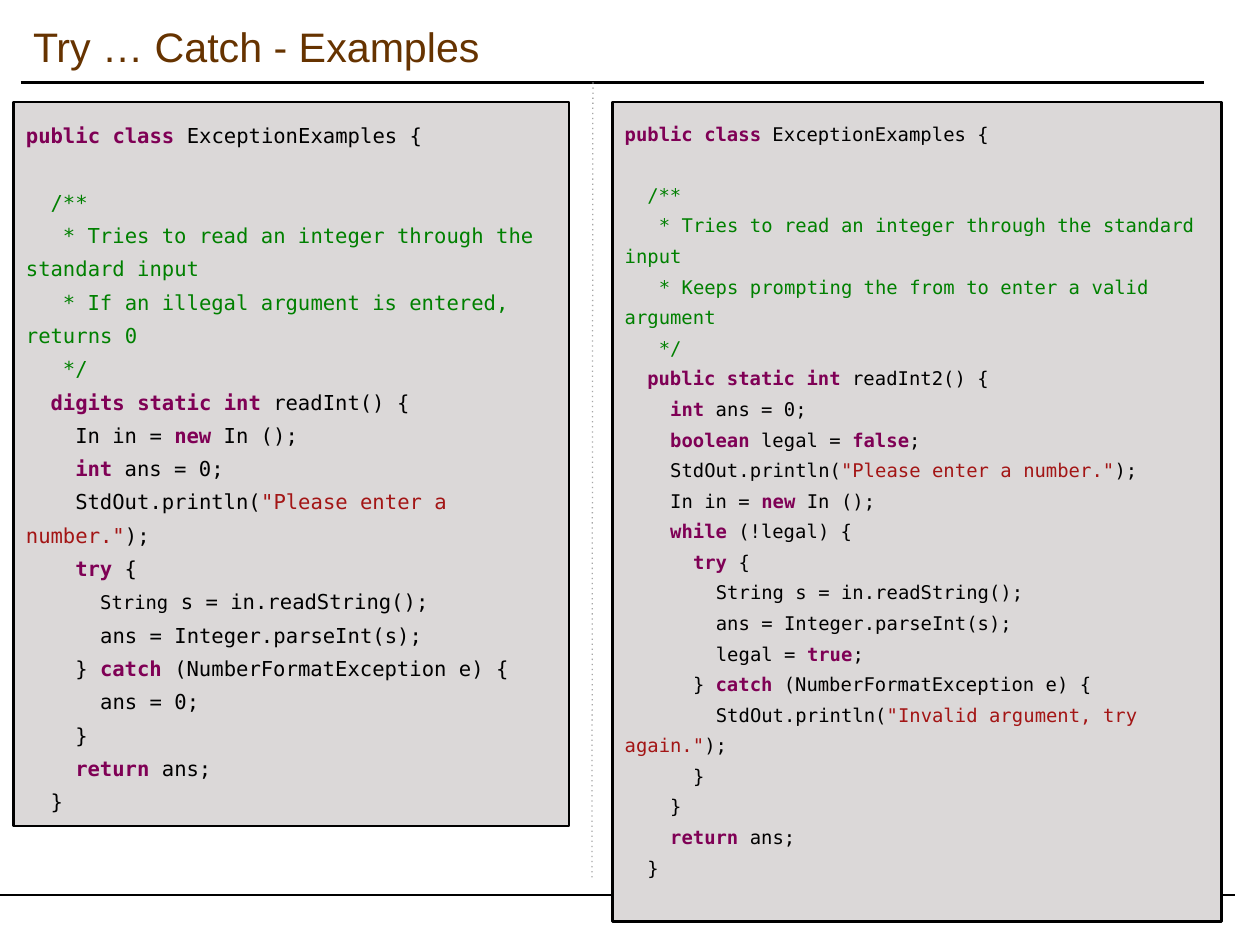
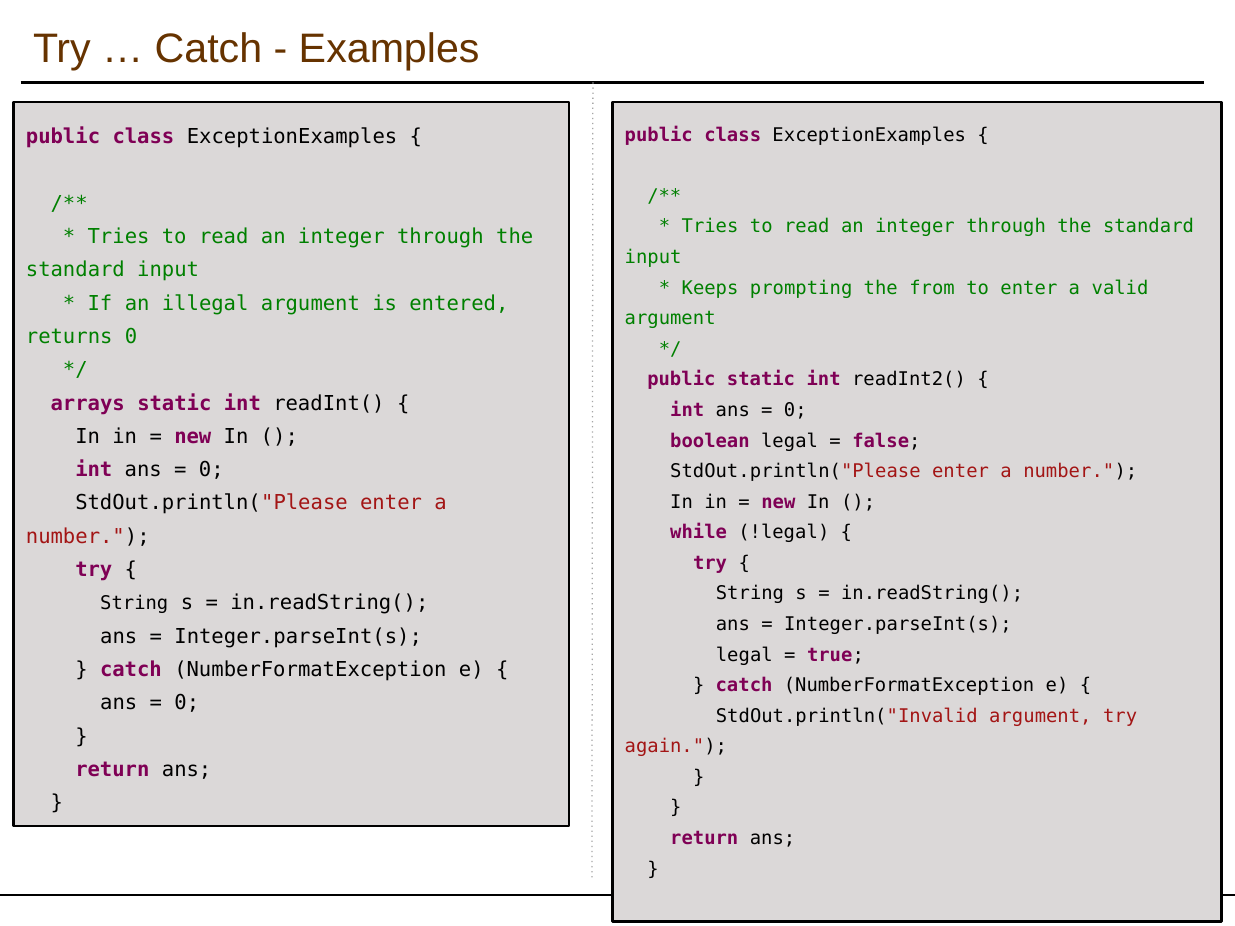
digits: digits -> arrays
